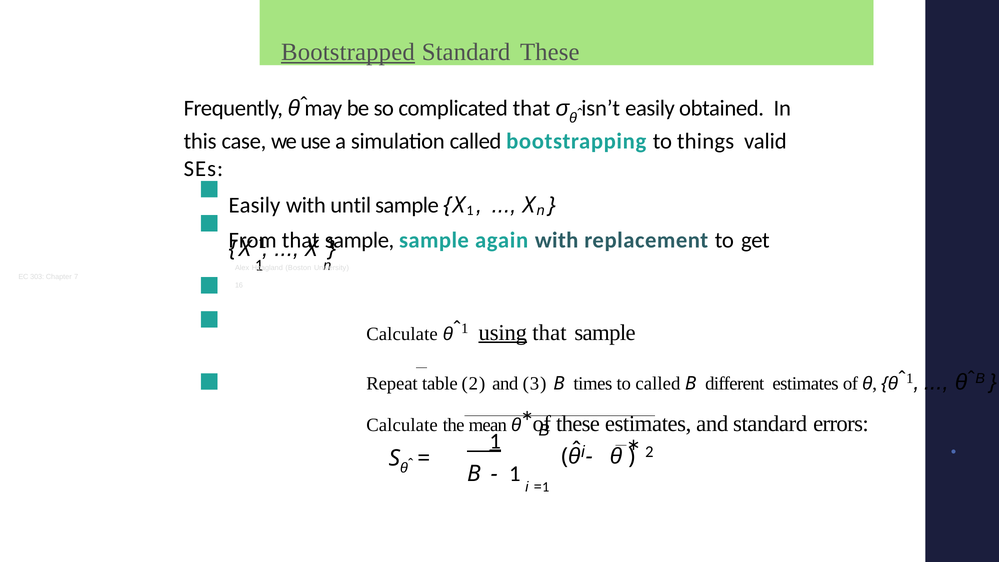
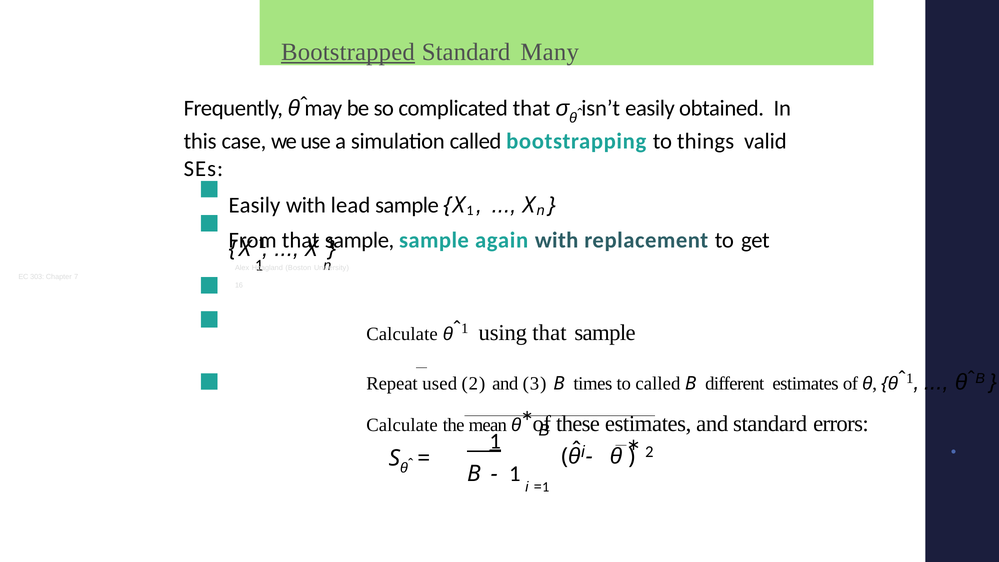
Standard These: These -> Many
until: until -> lead
using underline: present -> none
table: table -> used
